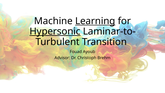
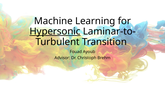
Learning underline: present -> none
